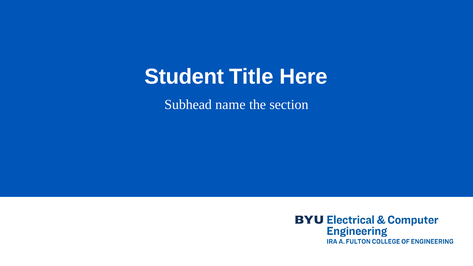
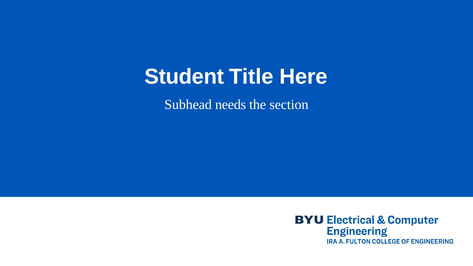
name: name -> needs
